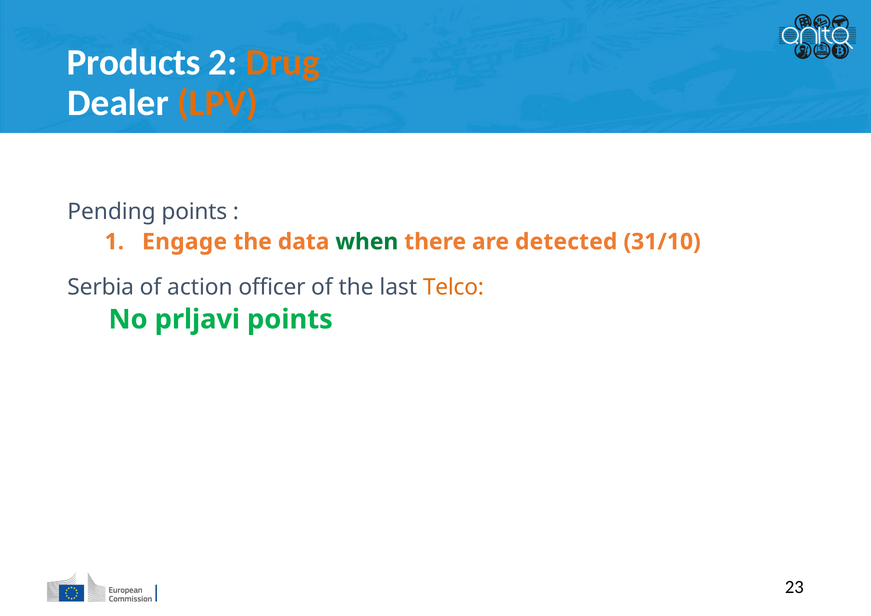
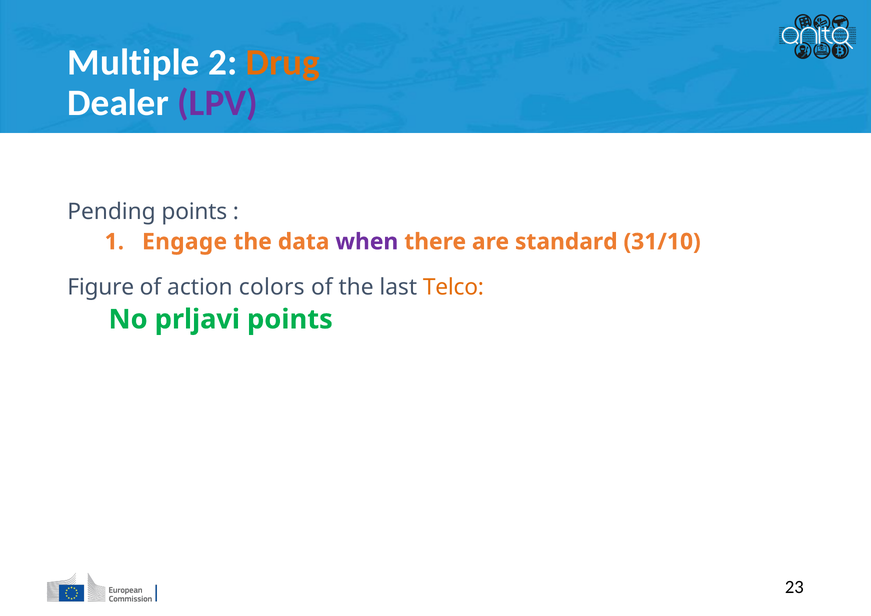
Products: Products -> Multiple
LPV colour: orange -> purple
when colour: green -> purple
detected: detected -> standard
Serbia: Serbia -> Figure
officer: officer -> colors
